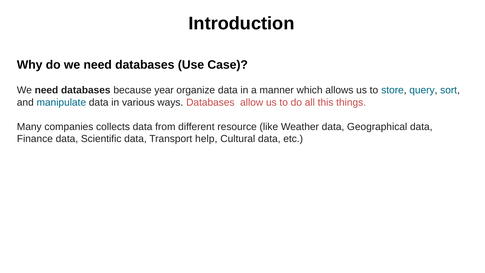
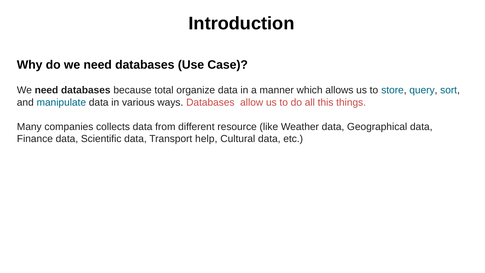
year: year -> total
